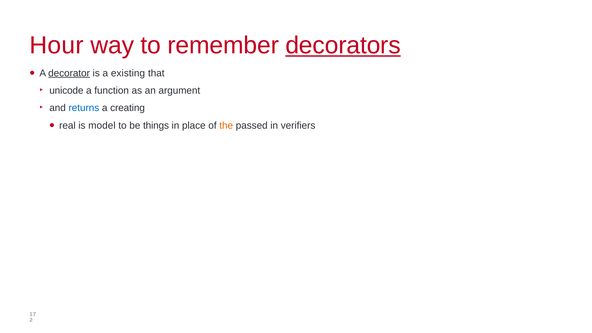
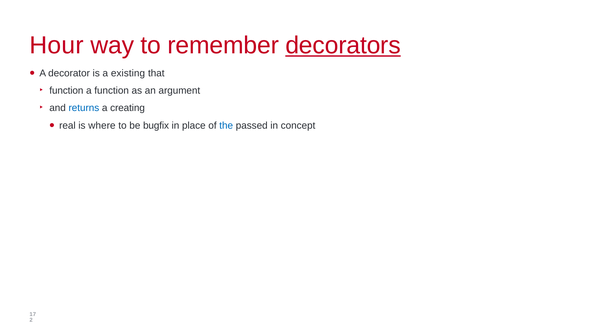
decorator underline: present -> none
unicode at (66, 91): unicode -> function
model: model -> where
things: things -> bugfix
the colour: orange -> blue
verifiers: verifiers -> concept
